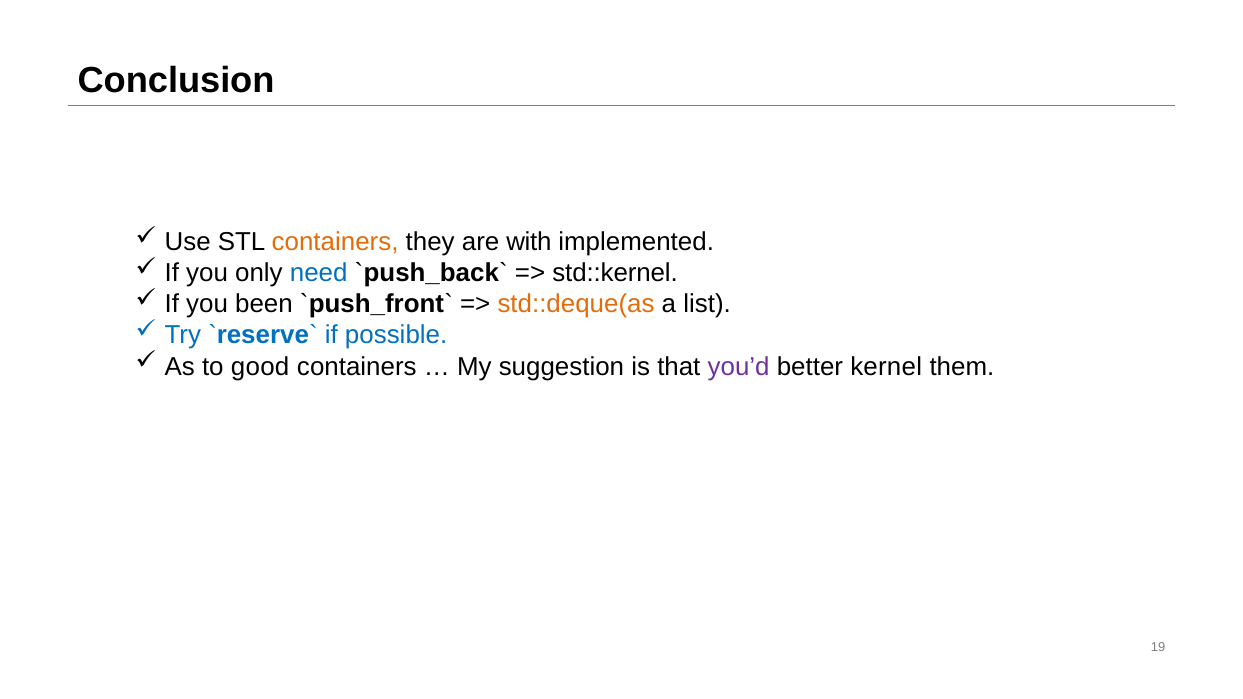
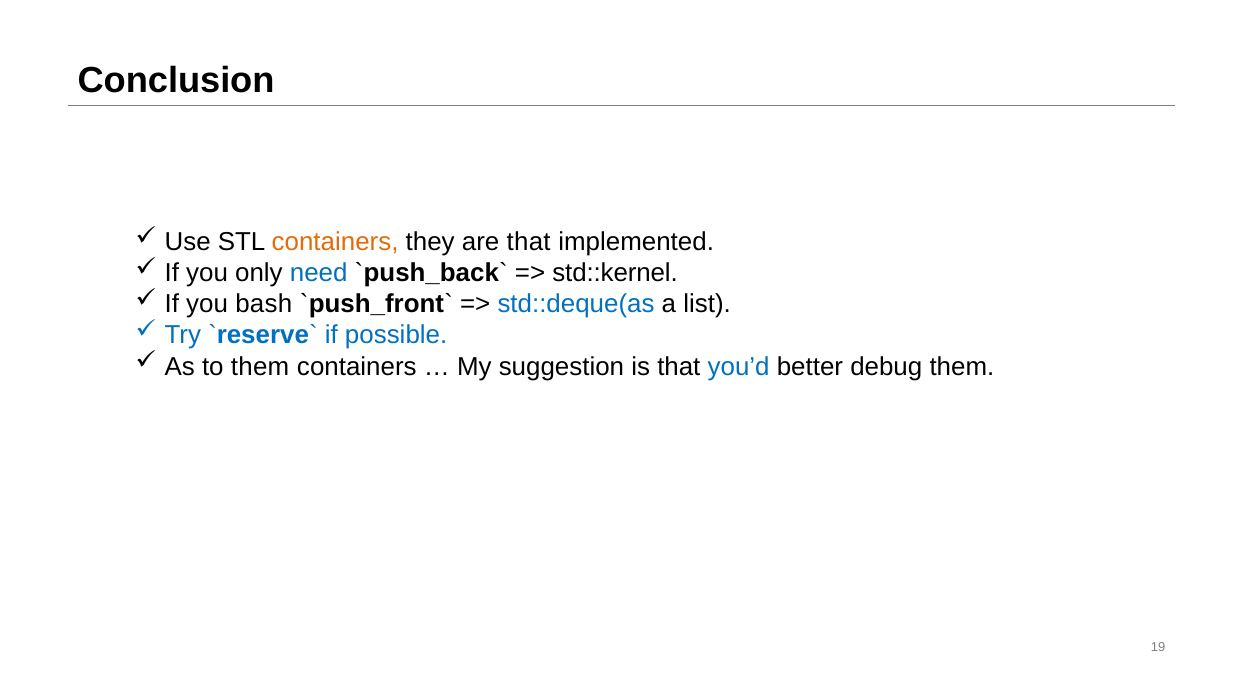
are with: with -> that
been: been -> bash
std::deque(as colour: orange -> blue
to good: good -> them
you’d colour: purple -> blue
kernel: kernel -> debug
